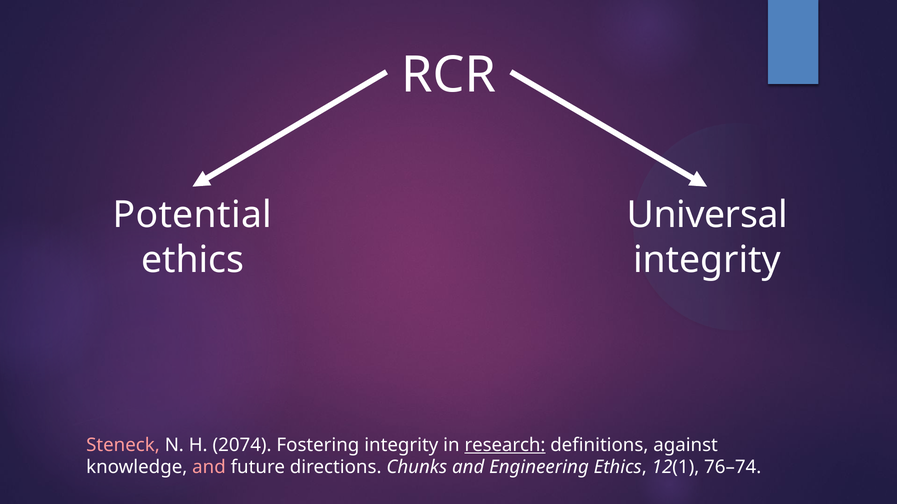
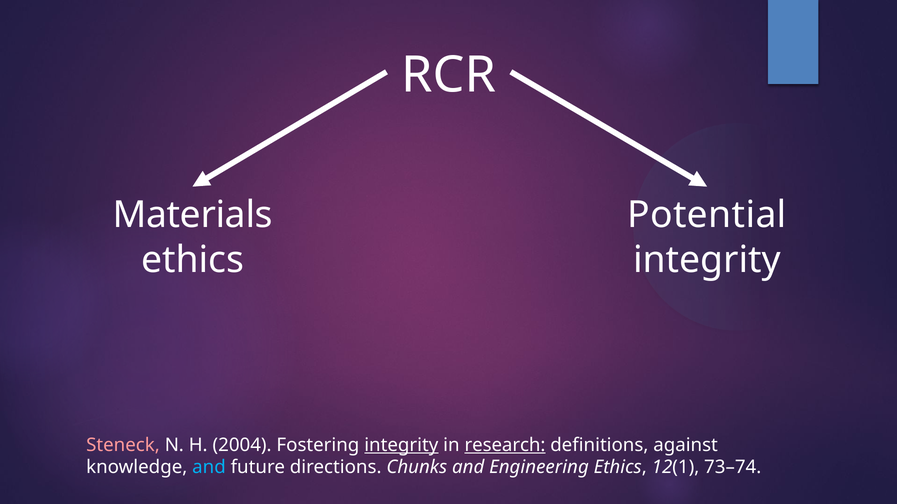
Potential: Potential -> Materials
Universal: Universal -> Potential
2074: 2074 -> 2004
integrity at (401, 445) underline: none -> present
and at (209, 468) colour: pink -> light blue
76–74: 76–74 -> 73–74
